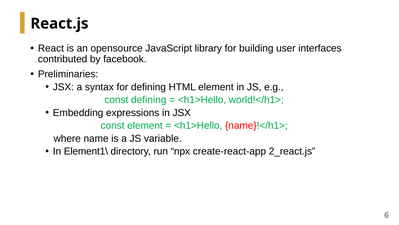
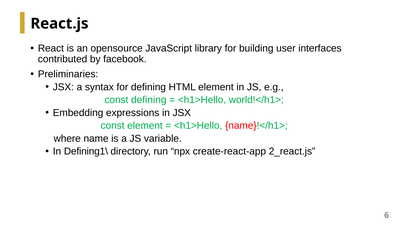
Element1\: Element1\ -> Defining1\
